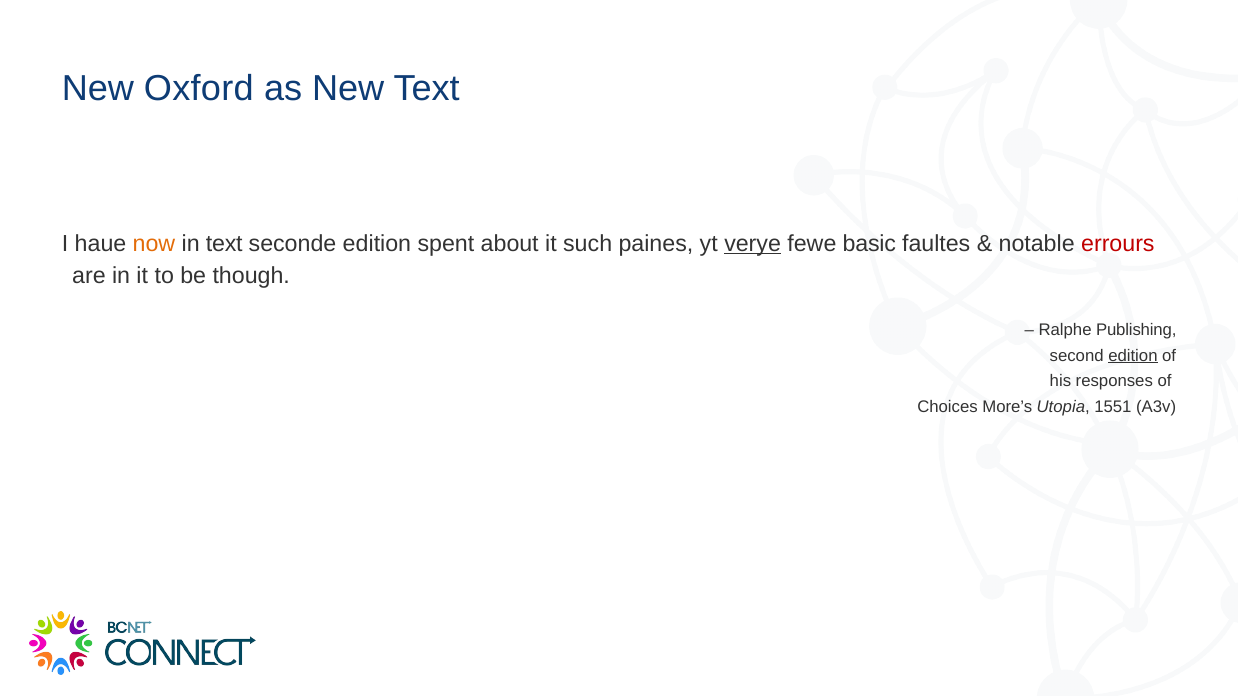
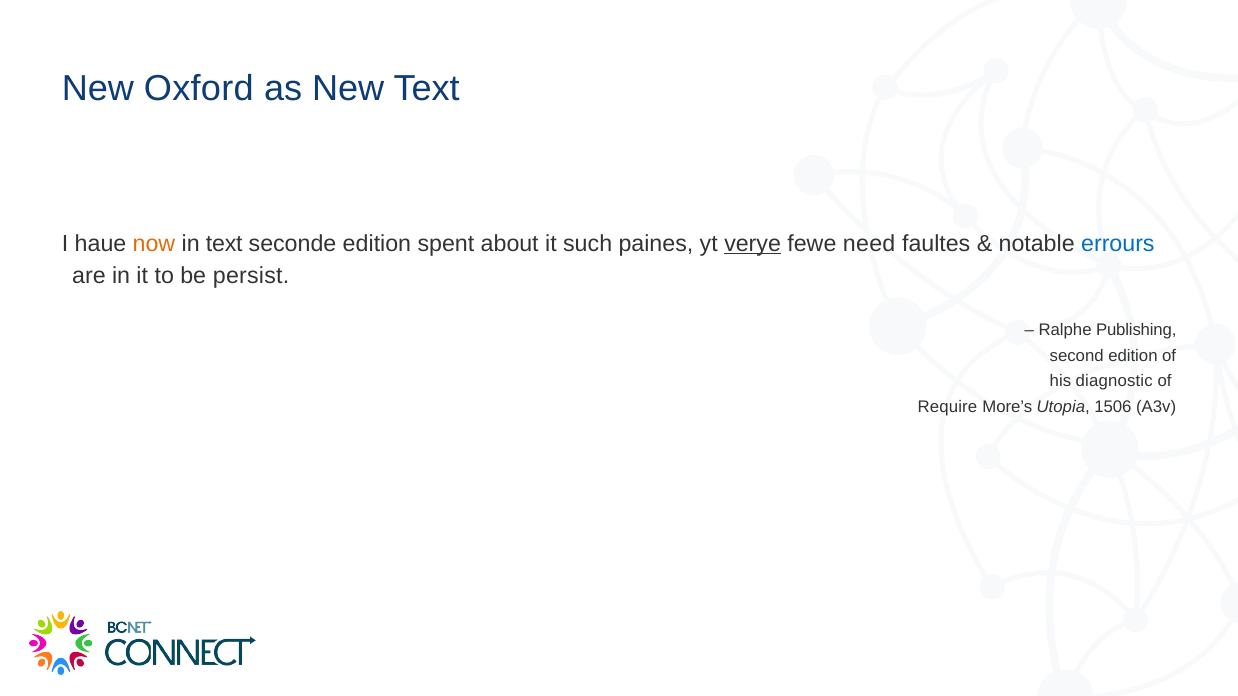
basic: basic -> need
errours colour: red -> blue
though: though -> persist
edition at (1133, 356) underline: present -> none
responses: responses -> diagnostic
Choices: Choices -> Require
1551: 1551 -> 1506
